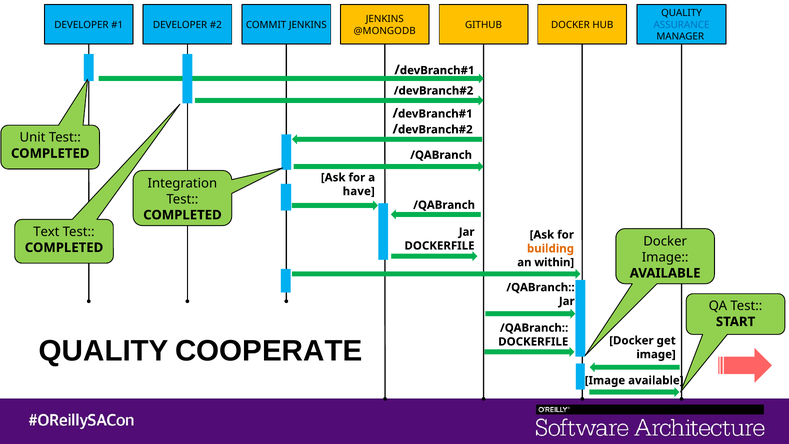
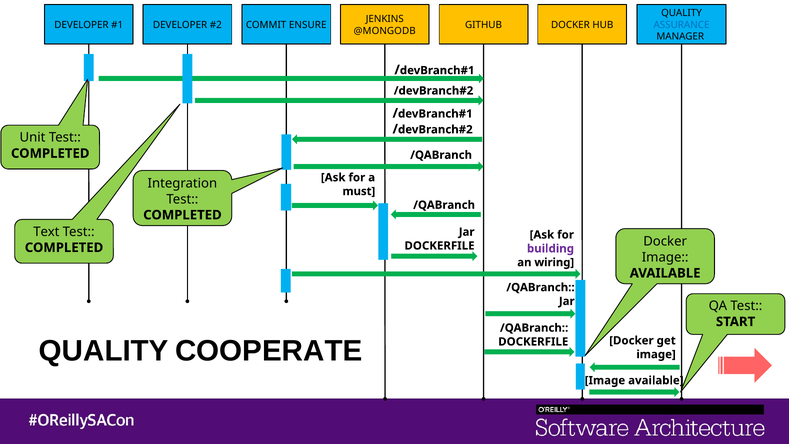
COMMIT JENKINS: JENKINS -> ENSURE
have: have -> must
building colour: orange -> purple
within: within -> wiring
